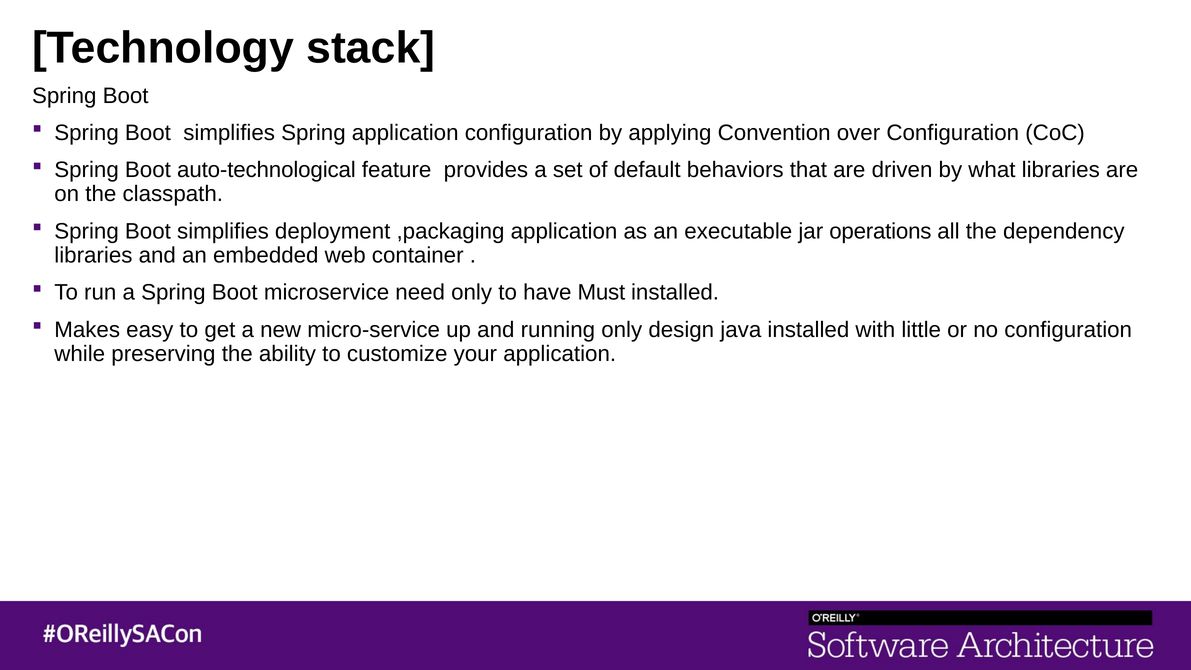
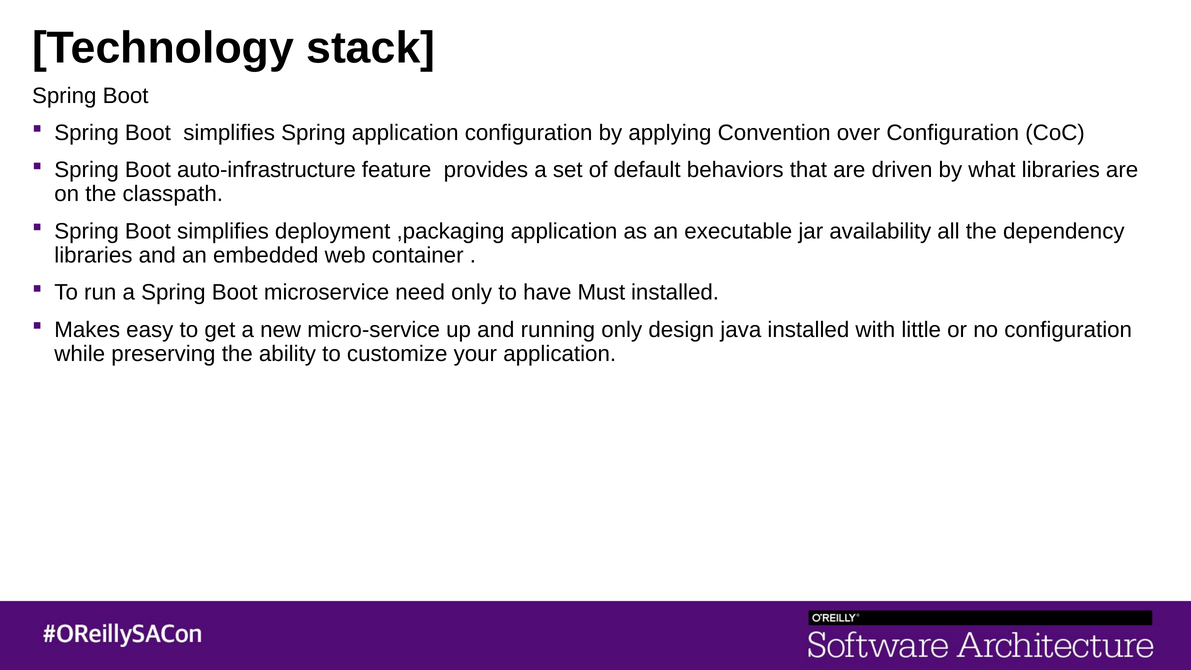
auto-technological: auto-technological -> auto-infrastructure
operations: operations -> availability
